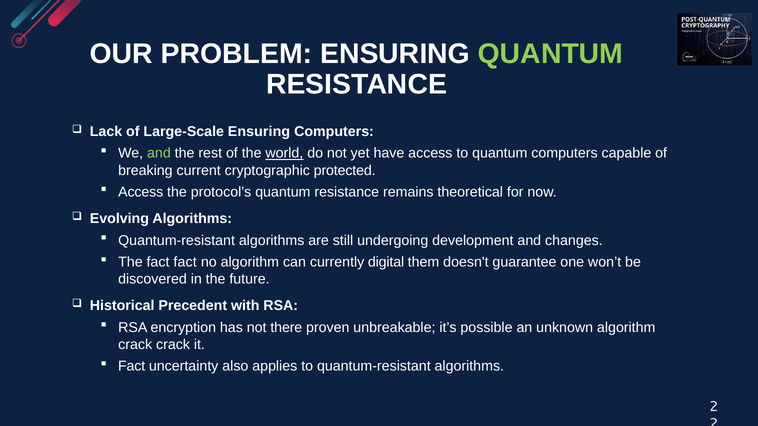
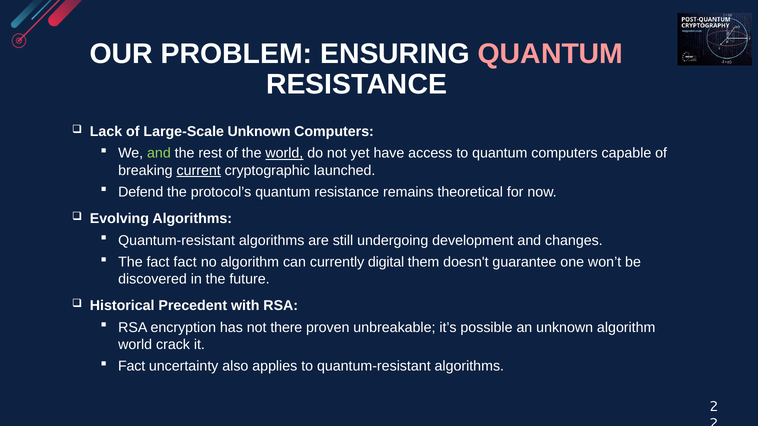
QUANTUM at (550, 54) colour: light green -> pink
Large-Scale Ensuring: Ensuring -> Unknown
current underline: none -> present
protected: protected -> launched
Access at (141, 192): Access -> Defend
crack at (135, 345): crack -> world
